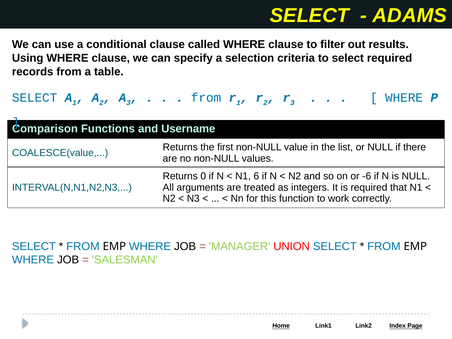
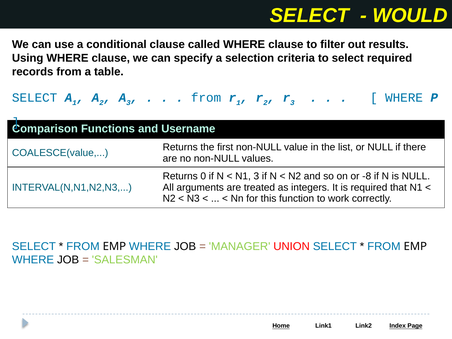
ADAMS: ADAMS -> WOULD
N1 6: 6 -> 3
-6: -6 -> -8
